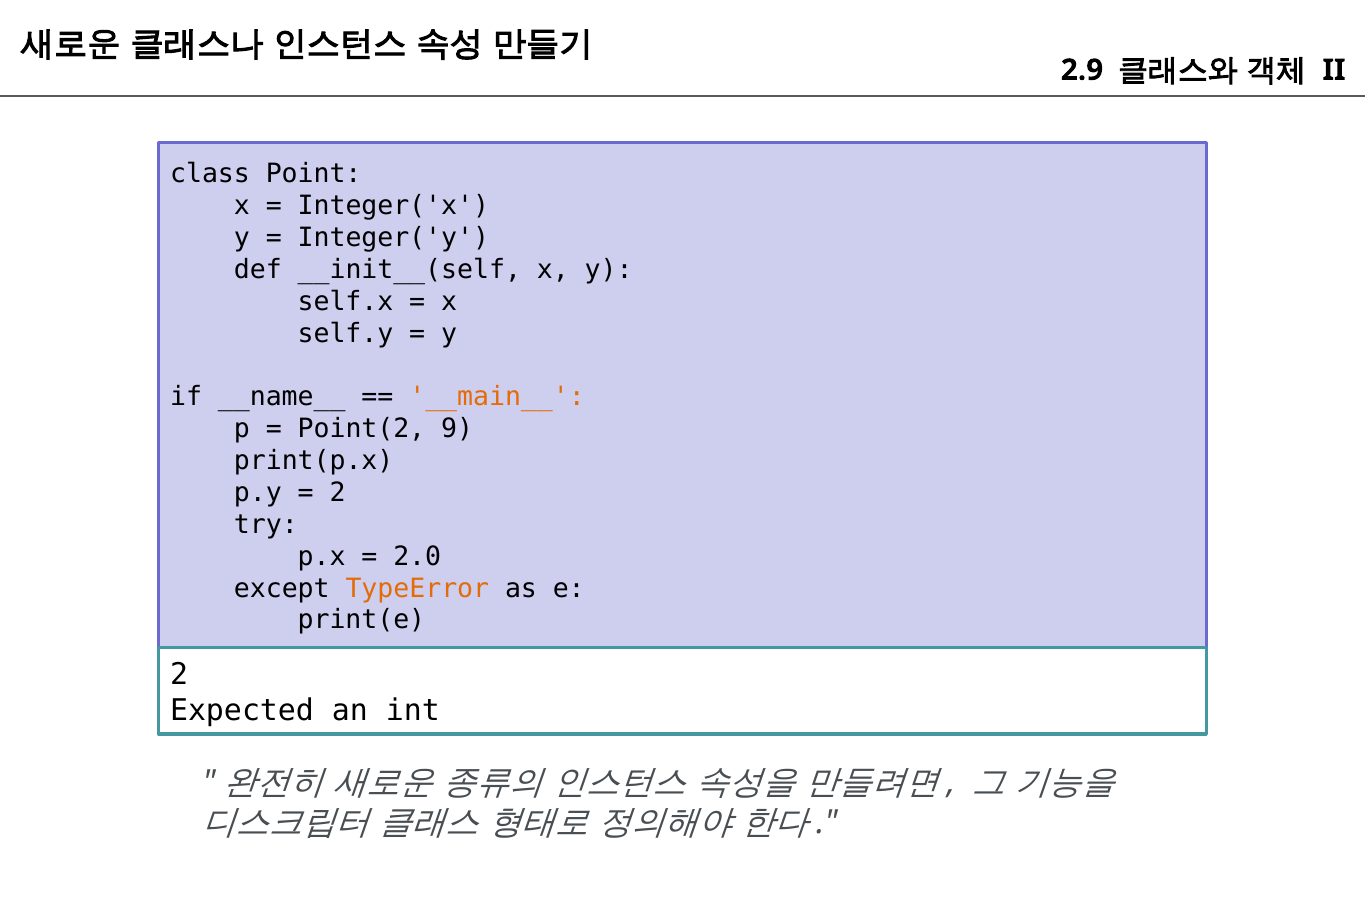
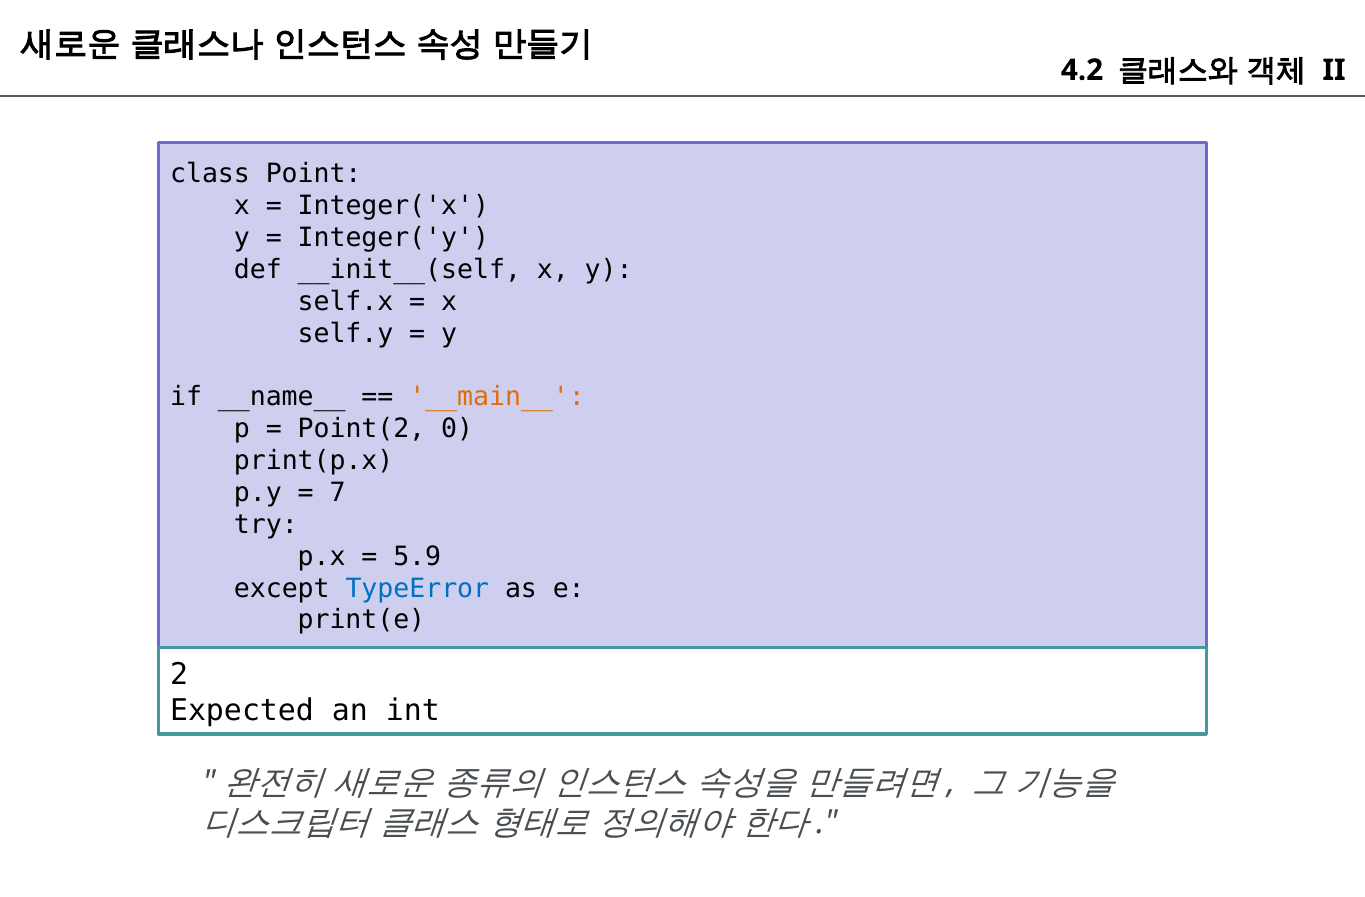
2.9: 2.9 -> 4.2
9: 9 -> 0
2 at (338, 492): 2 -> 7
2.0: 2.0 -> 5.9
TypeError colour: orange -> blue
